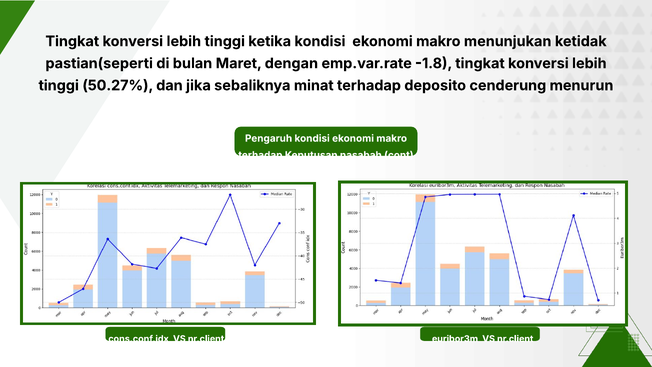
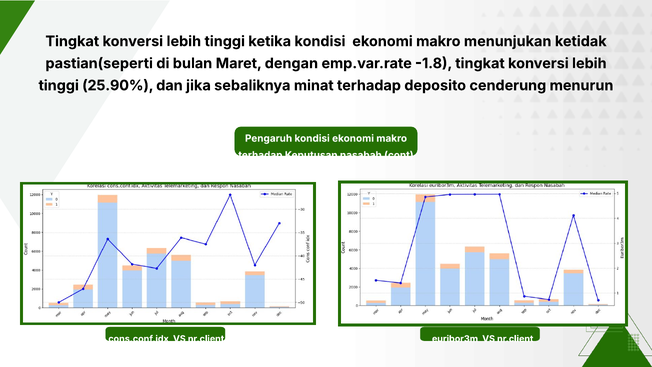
50.27%: 50.27% -> 25.90%
